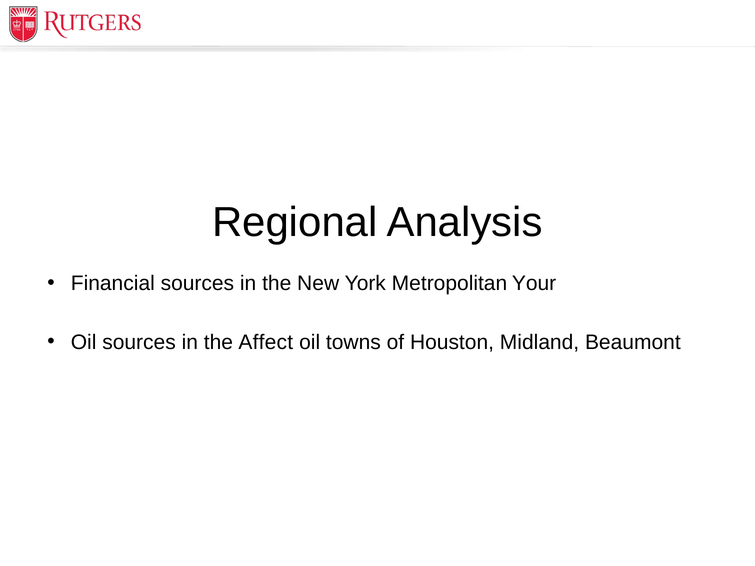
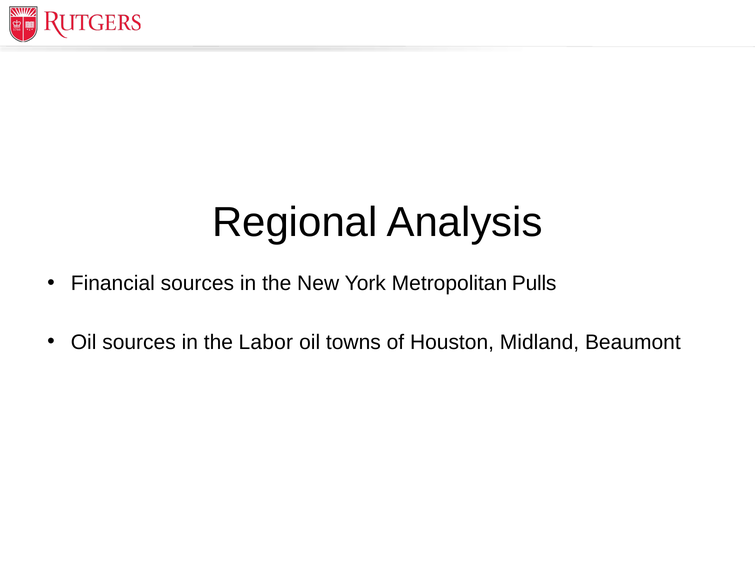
Your: Your -> Pulls
Affect: Affect -> Labor
